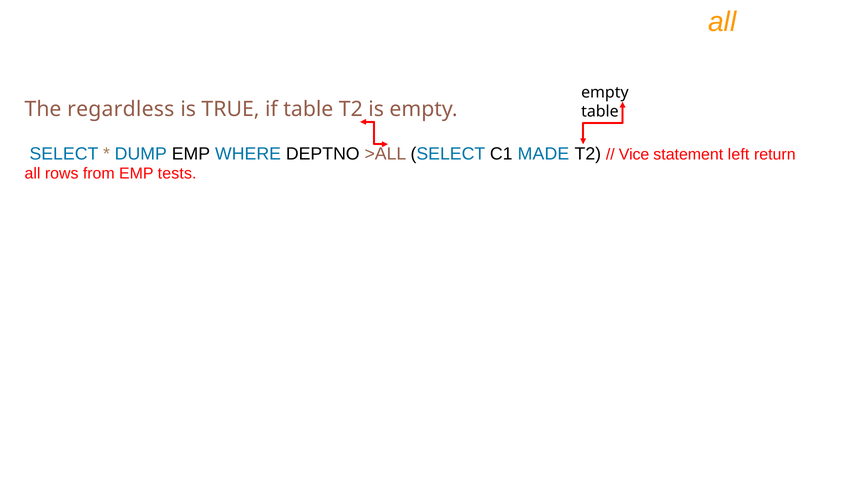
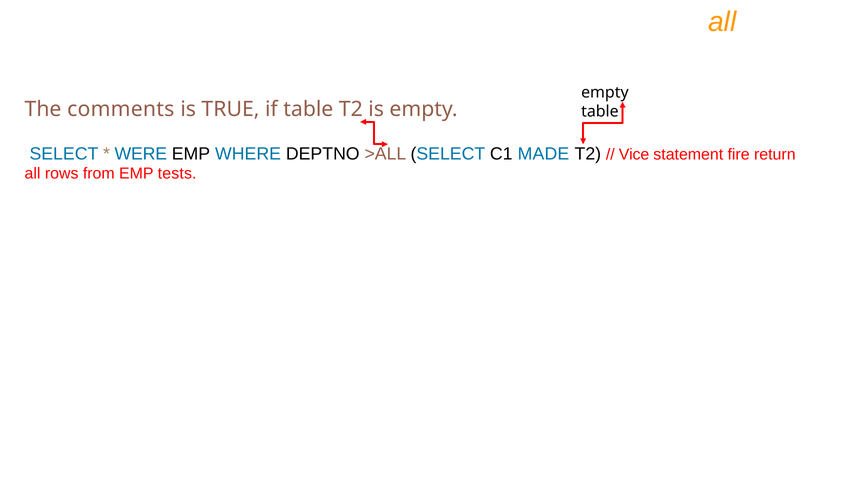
regardless: regardless -> comments
DUMP: DUMP -> WERE
left: left -> fire
